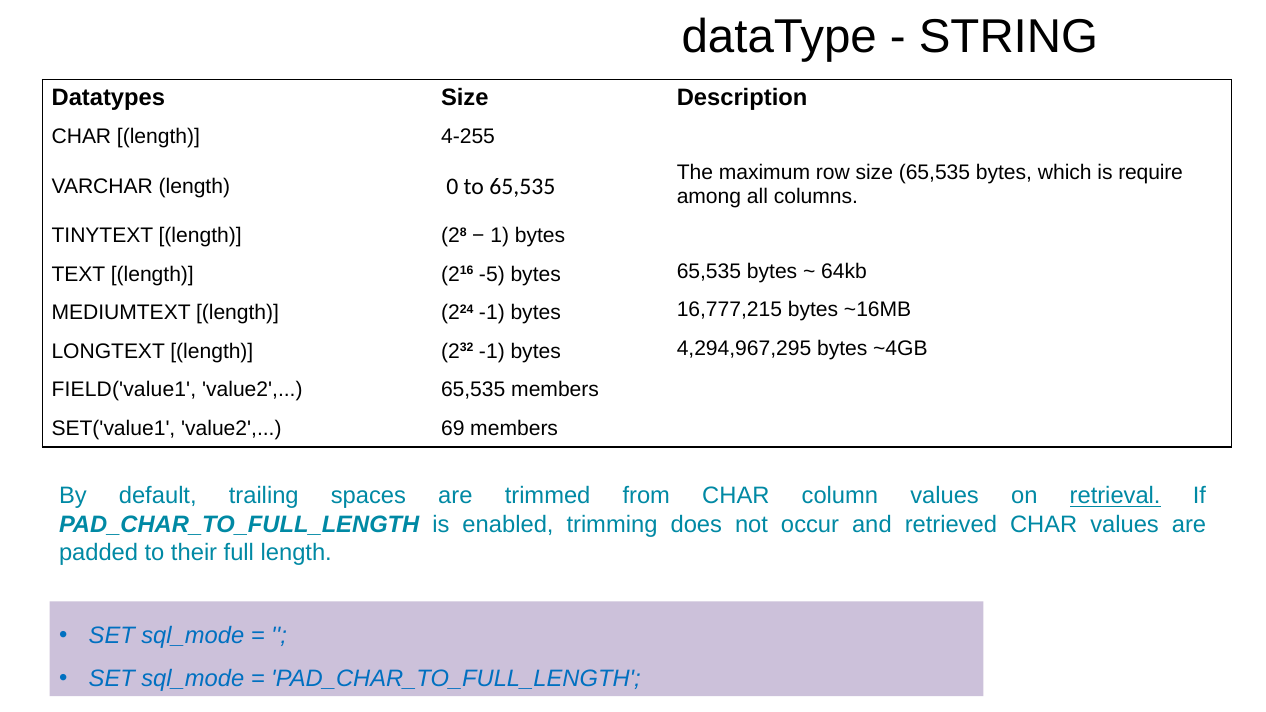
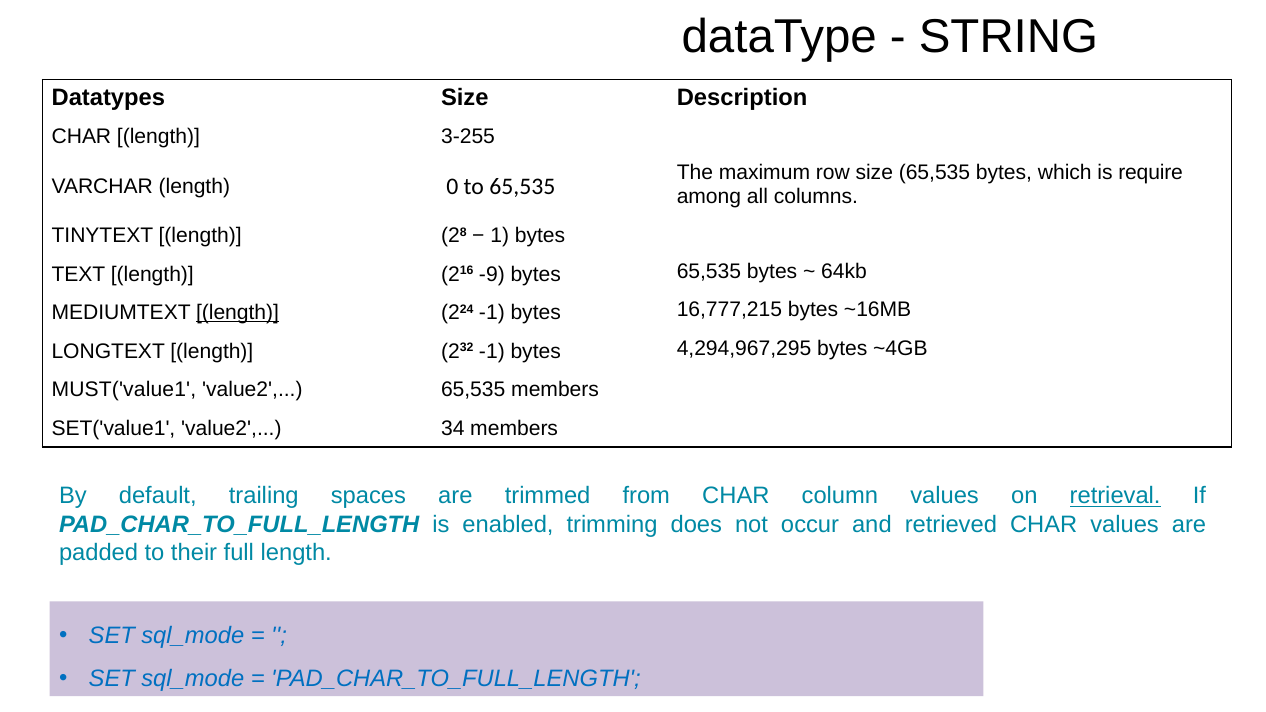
4-255: 4-255 -> 3-255
-5: -5 -> -9
length at (238, 313) underline: none -> present
FIELD('value1: FIELD('value1 -> MUST('value1
69: 69 -> 34
